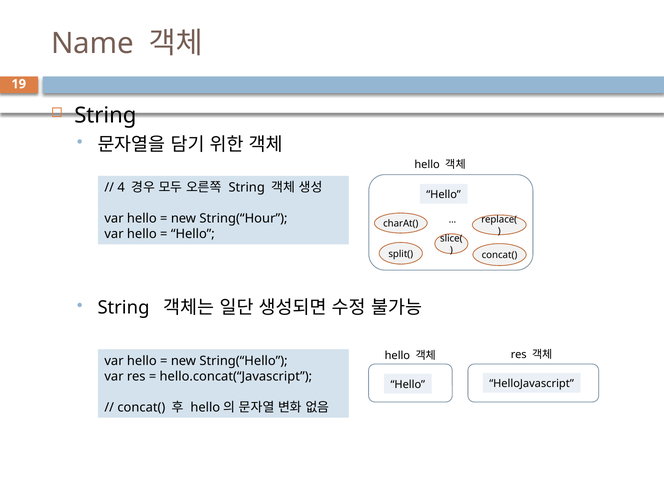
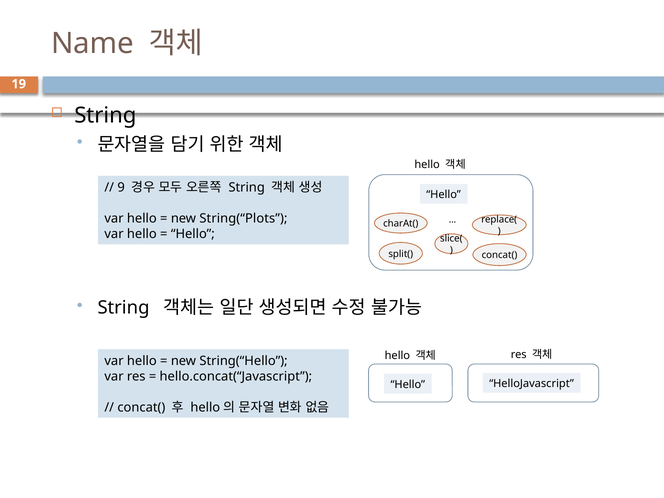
4: 4 -> 9
String(“Hour: String(“Hour -> String(“Plots
